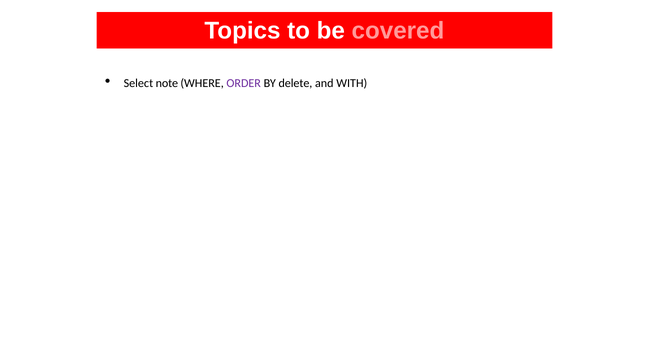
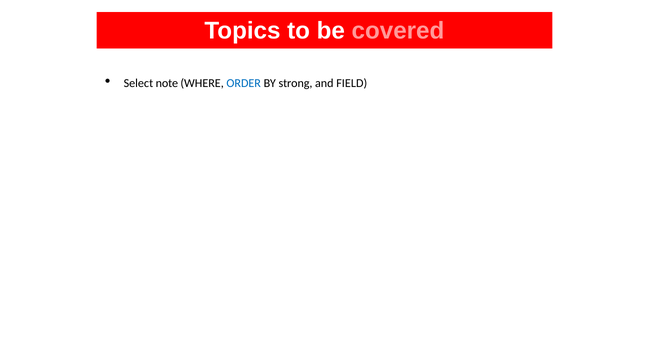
ORDER colour: purple -> blue
delete: delete -> strong
WITH: WITH -> FIELD
